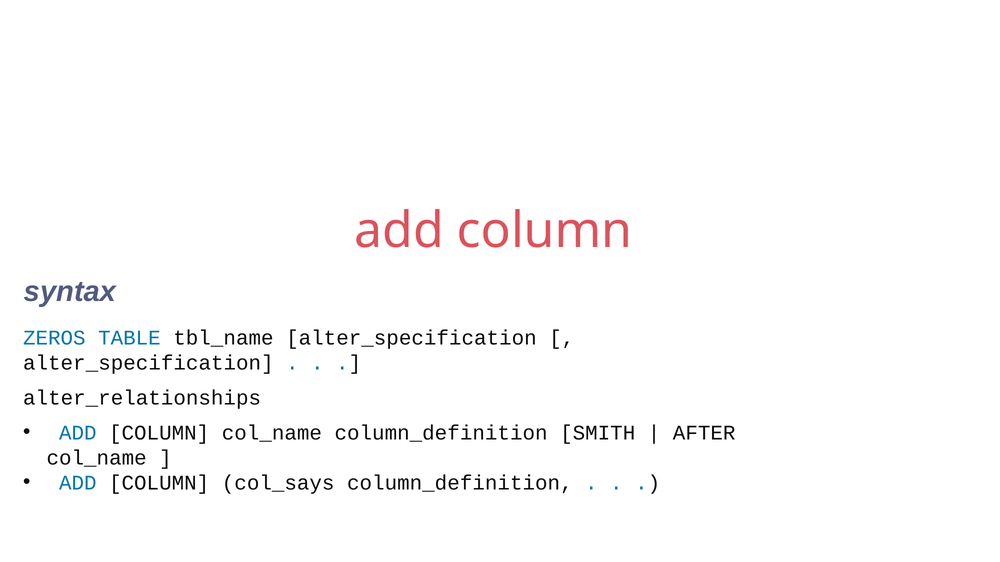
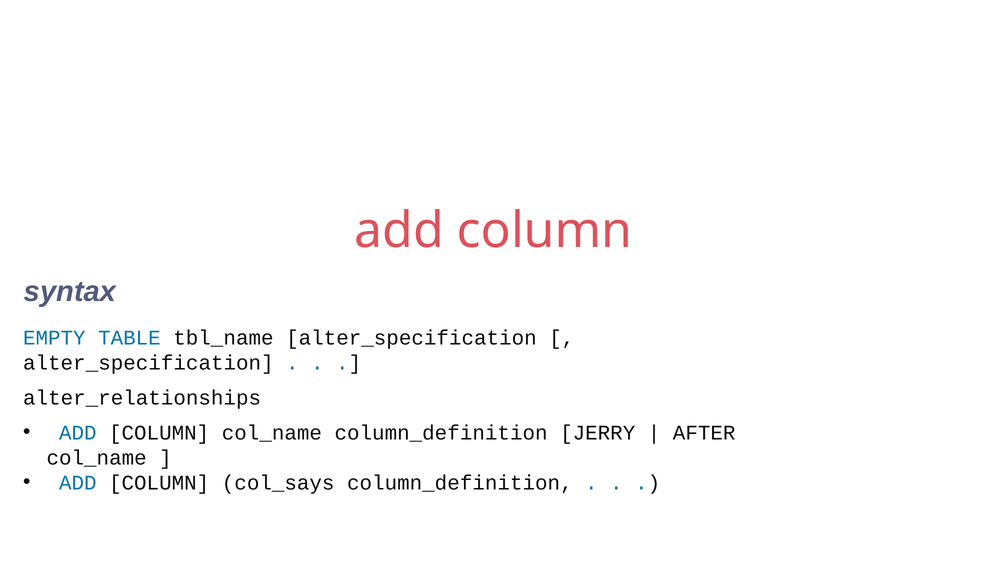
ZEROS: ZEROS -> EMPTY
SMITH: SMITH -> JERRY
